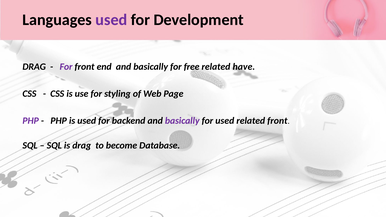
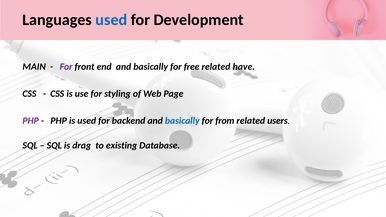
used at (111, 20) colour: purple -> blue
DRAG at (34, 67): DRAG -> MAIN
basically at (182, 121) colour: purple -> blue
for used: used -> from
related front: front -> users
become: become -> existing
